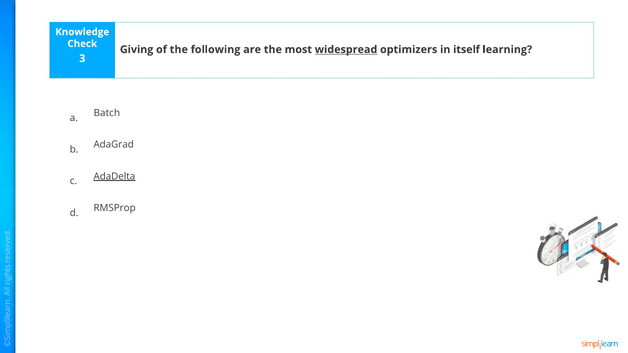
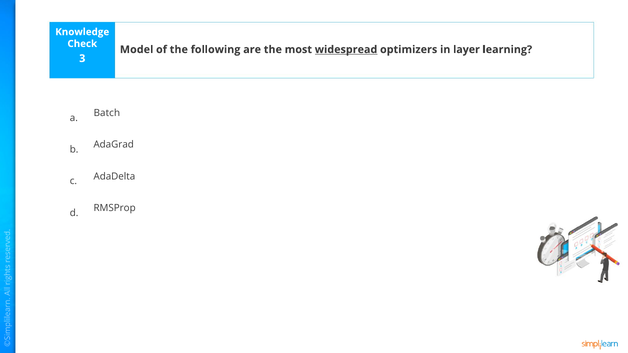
Giving: Giving -> Model
itself: itself -> layer
AdaDelta underline: present -> none
